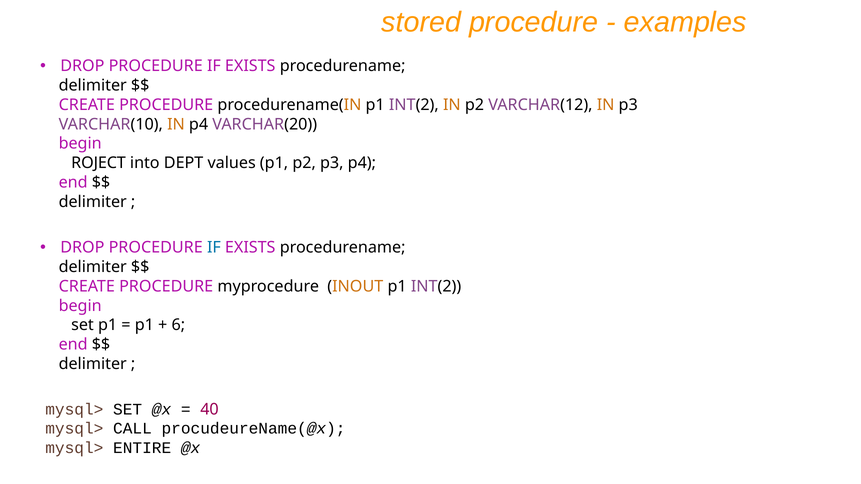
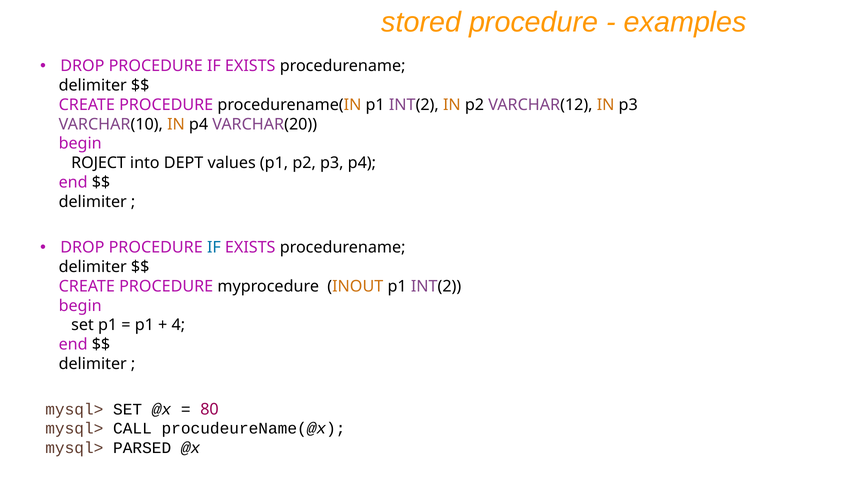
6: 6 -> 4
40: 40 -> 80
ENTIRE: ENTIRE -> PARSED
